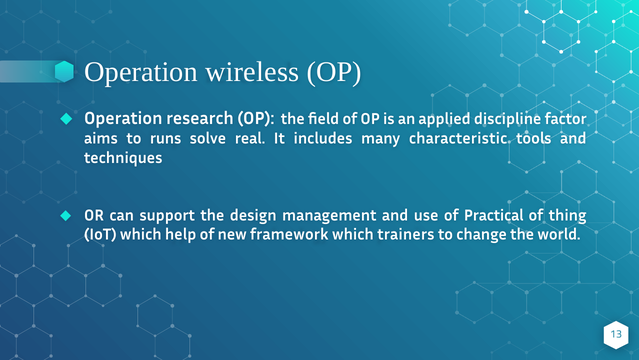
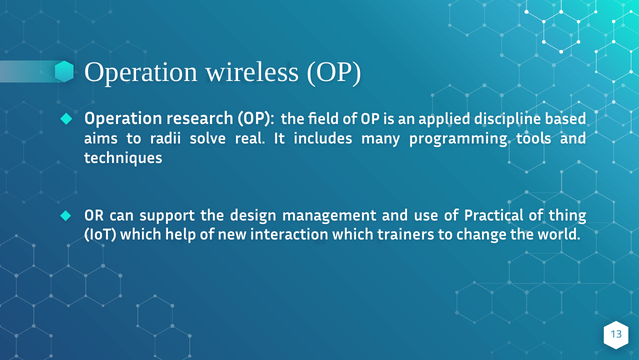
factor: factor -> based
runs: runs -> radii
characteristic: characteristic -> programming
framework: framework -> interaction
